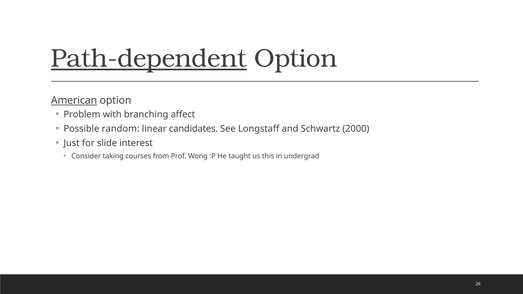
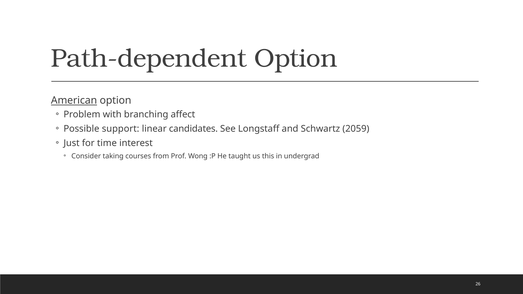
Path-dependent underline: present -> none
random: random -> support
2000: 2000 -> 2059
slide: slide -> time
